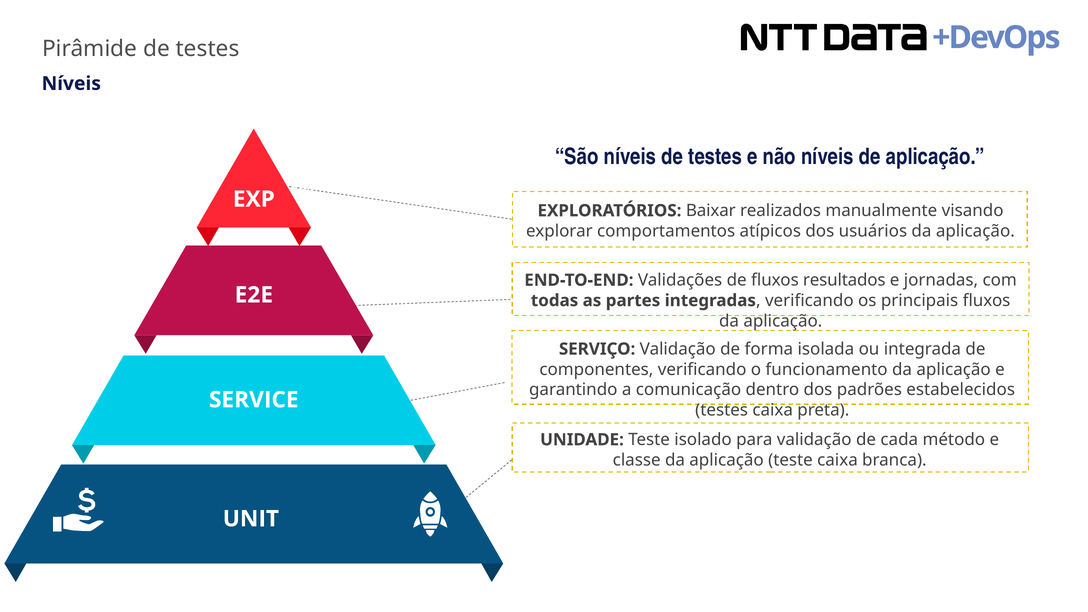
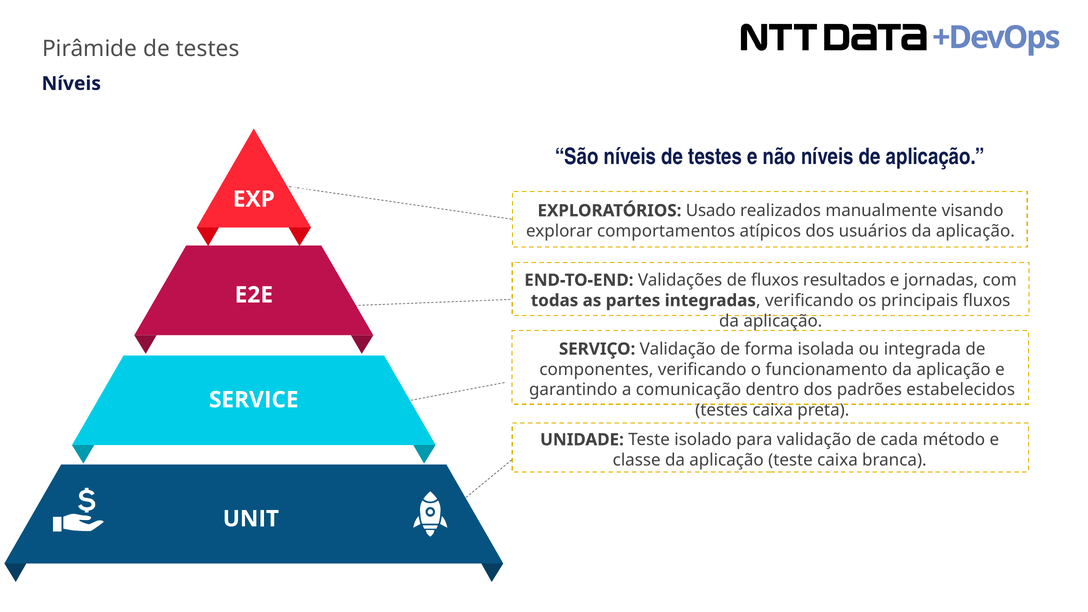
Baixar: Baixar -> Usado
